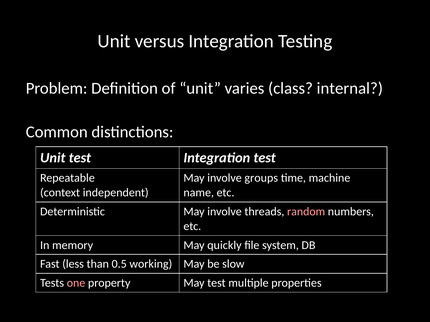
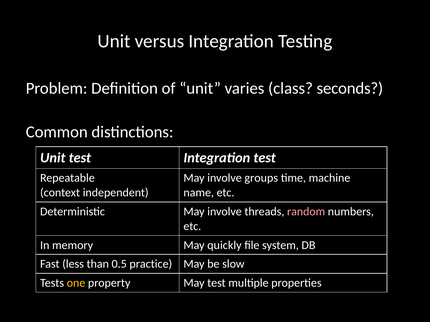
internal: internal -> seconds
working: working -> practice
one colour: pink -> yellow
